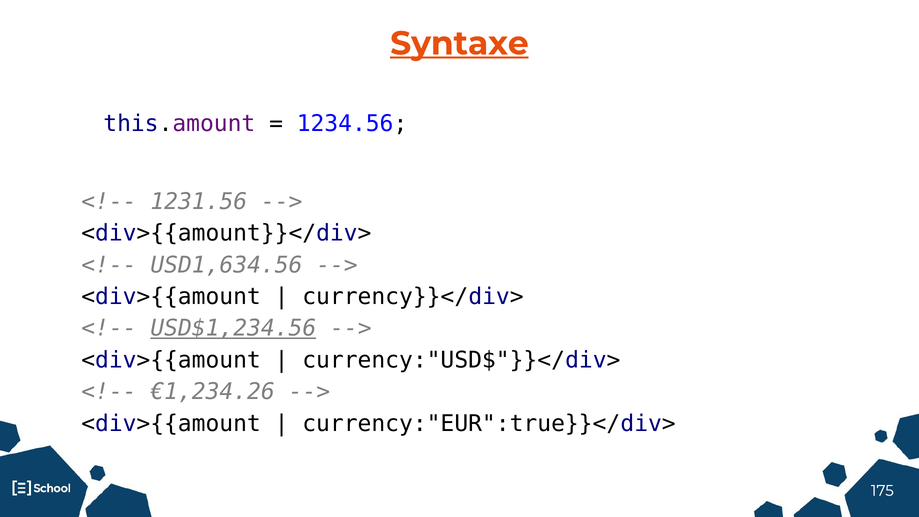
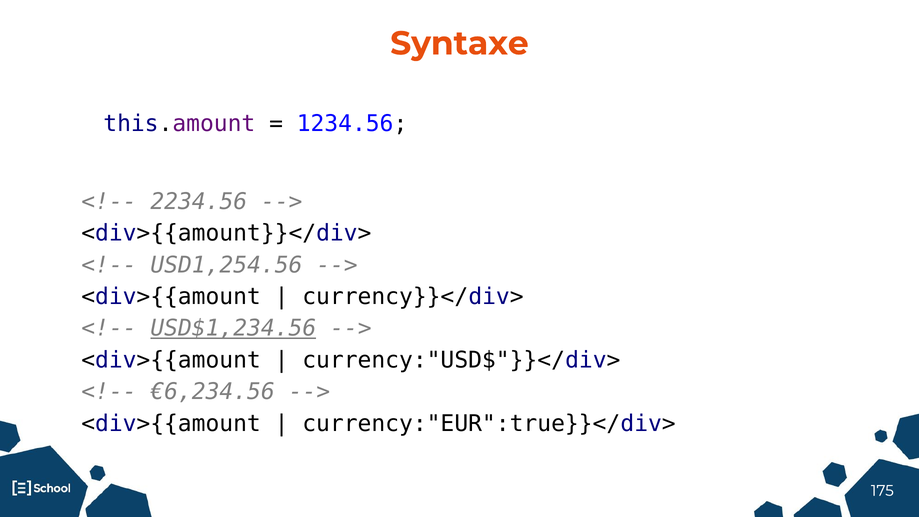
Syntaxe underline: present -> none
1231.56: 1231.56 -> 2234.56
USD1,634.56: USD1,634.56 -> USD1,254.56
€1,234.26: €1,234.26 -> €6,234.56
